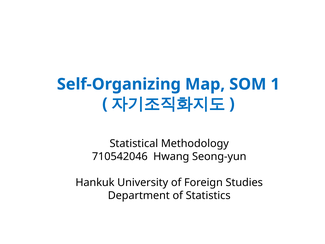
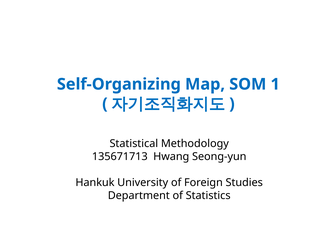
710542046: 710542046 -> 135671713
